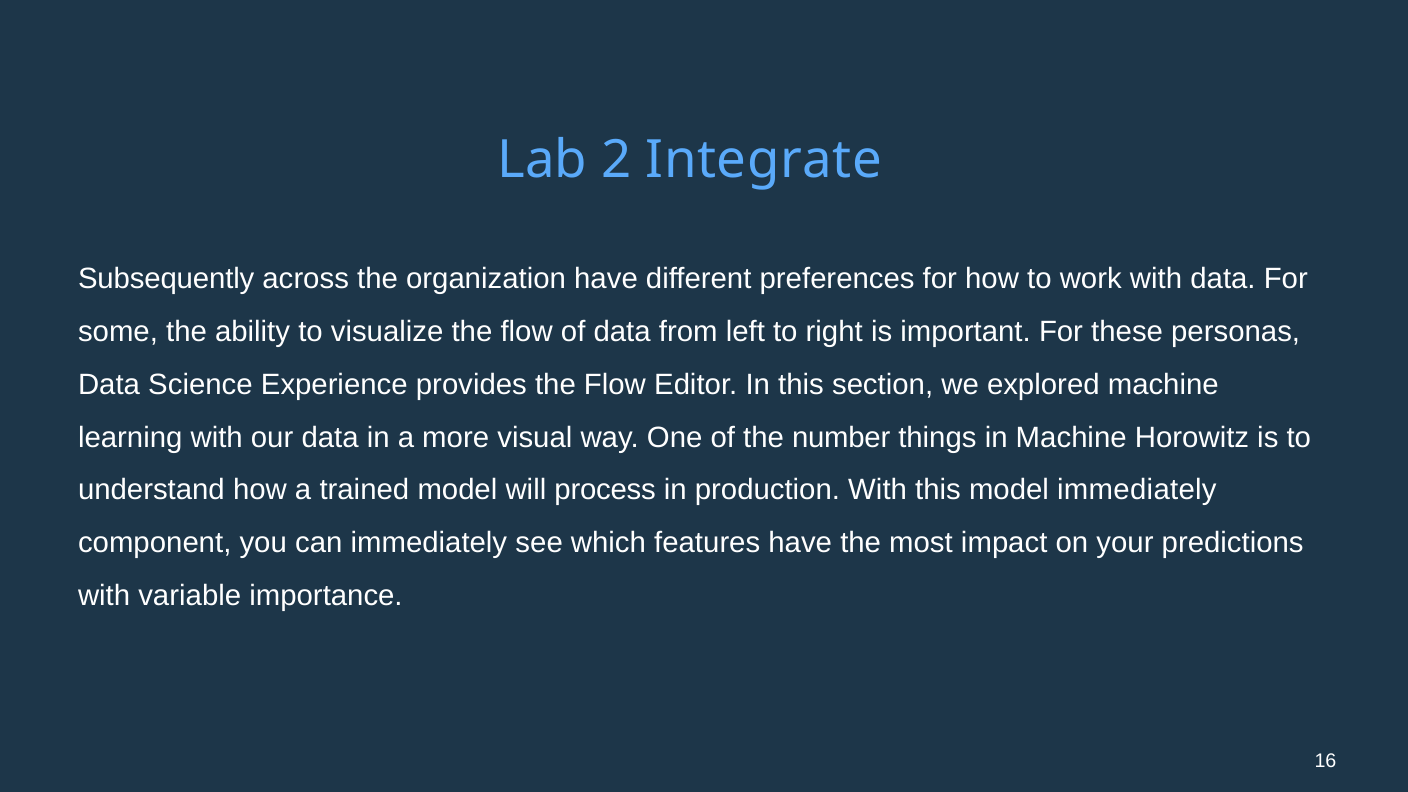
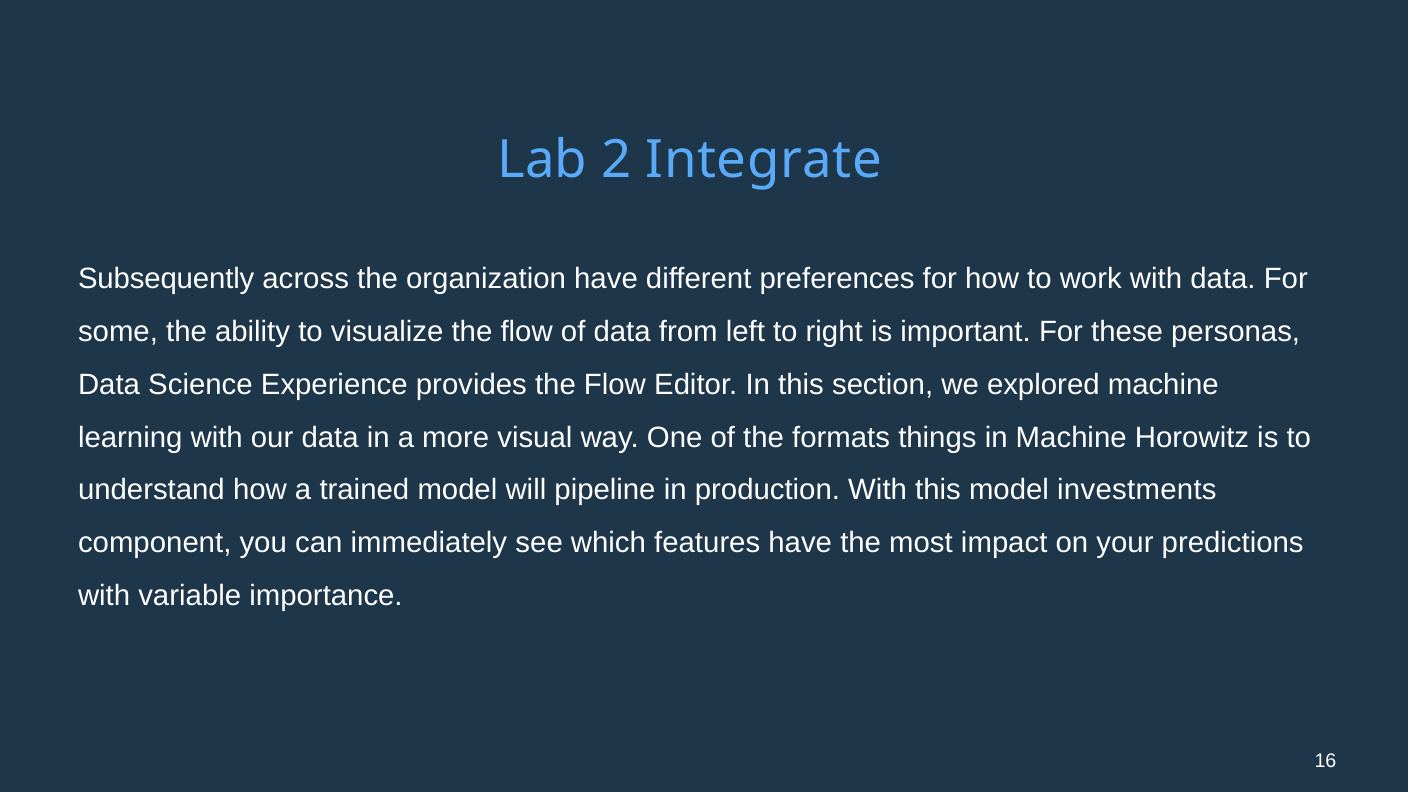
number: number -> formats
process: process -> pipeline
model immediately: immediately -> investments
